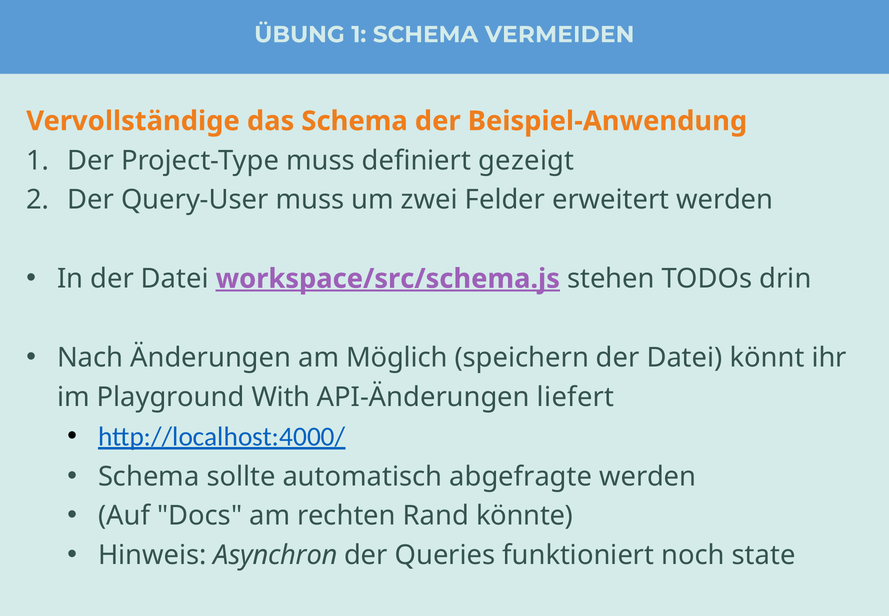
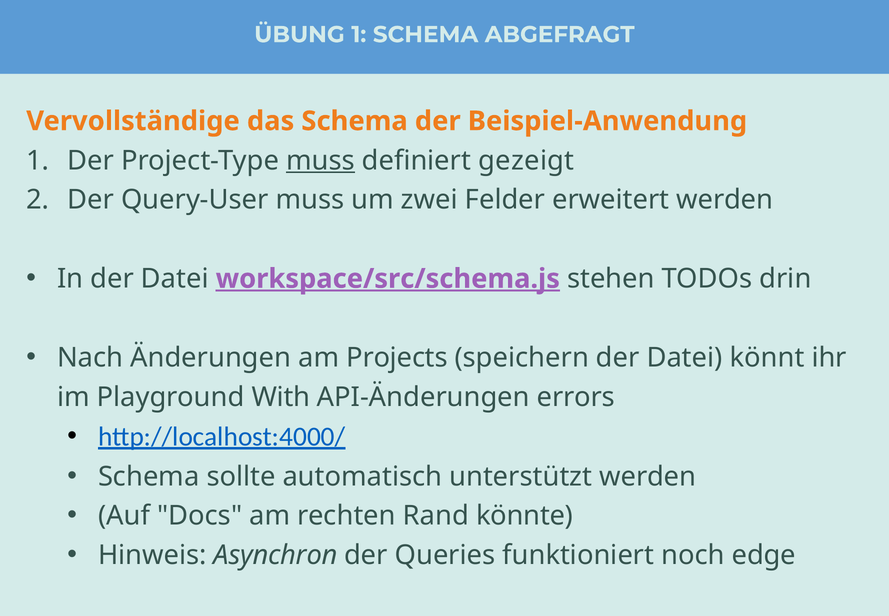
VERMEIDEN: VERMEIDEN -> ABGEFRAGT
muss at (320, 160) underline: none -> present
Möglich: Möglich -> Projects
liefert: liefert -> errors
abgefragte: abgefragte -> unterstützt
state: state -> edge
